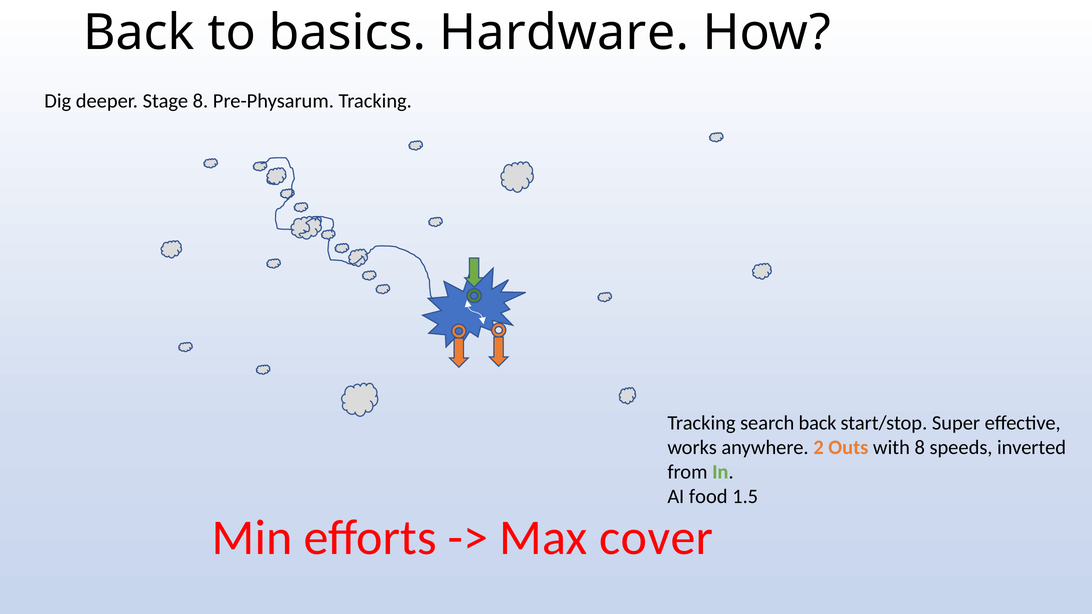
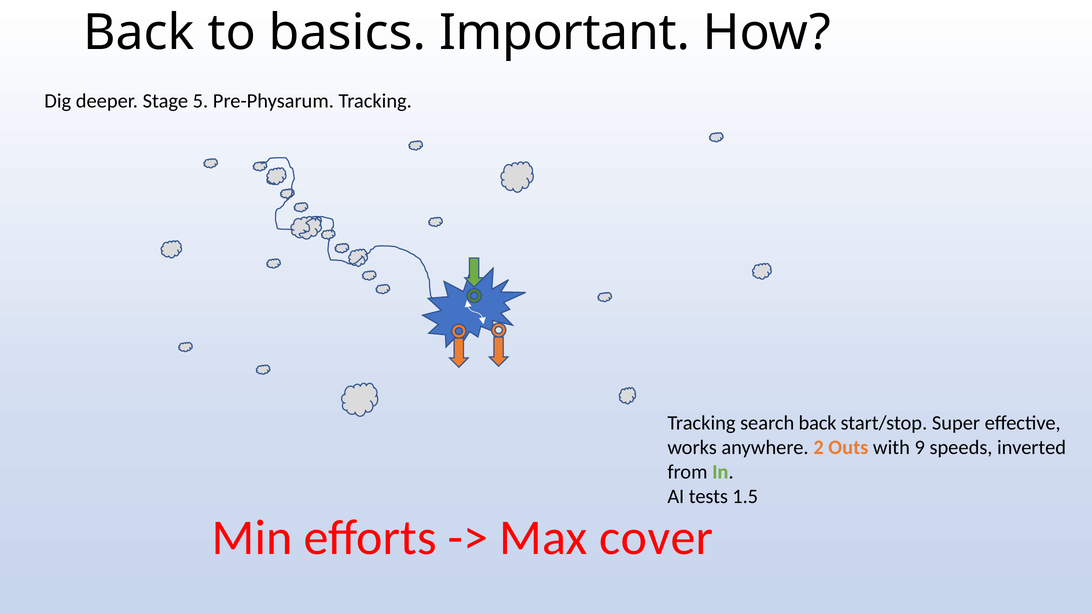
Hardware: Hardware -> Important
Stage 8: 8 -> 5
with 8: 8 -> 9
food: food -> tests
